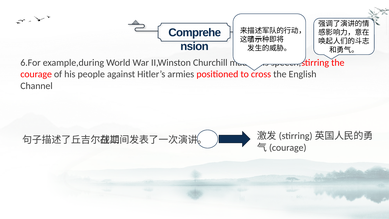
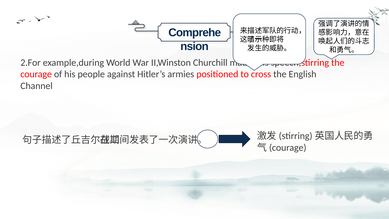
6.For: 6.For -> 2.For
